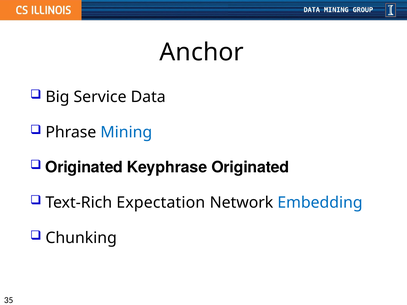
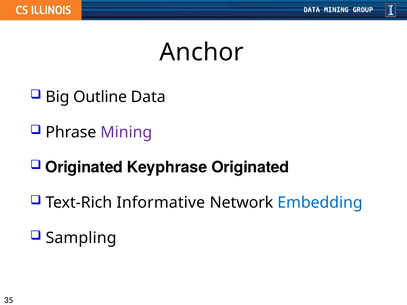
Service: Service -> Outline
Mining colour: blue -> purple
Expectation: Expectation -> Informative
Chunking: Chunking -> Sampling
